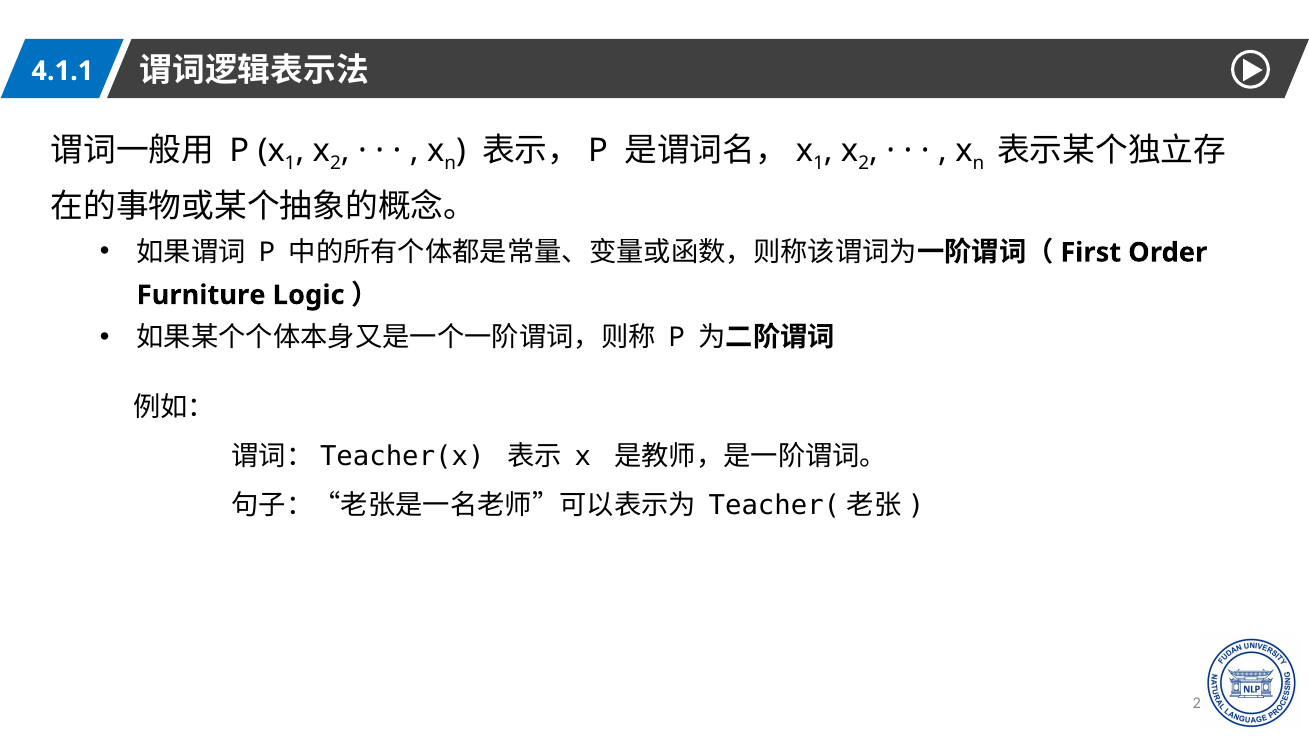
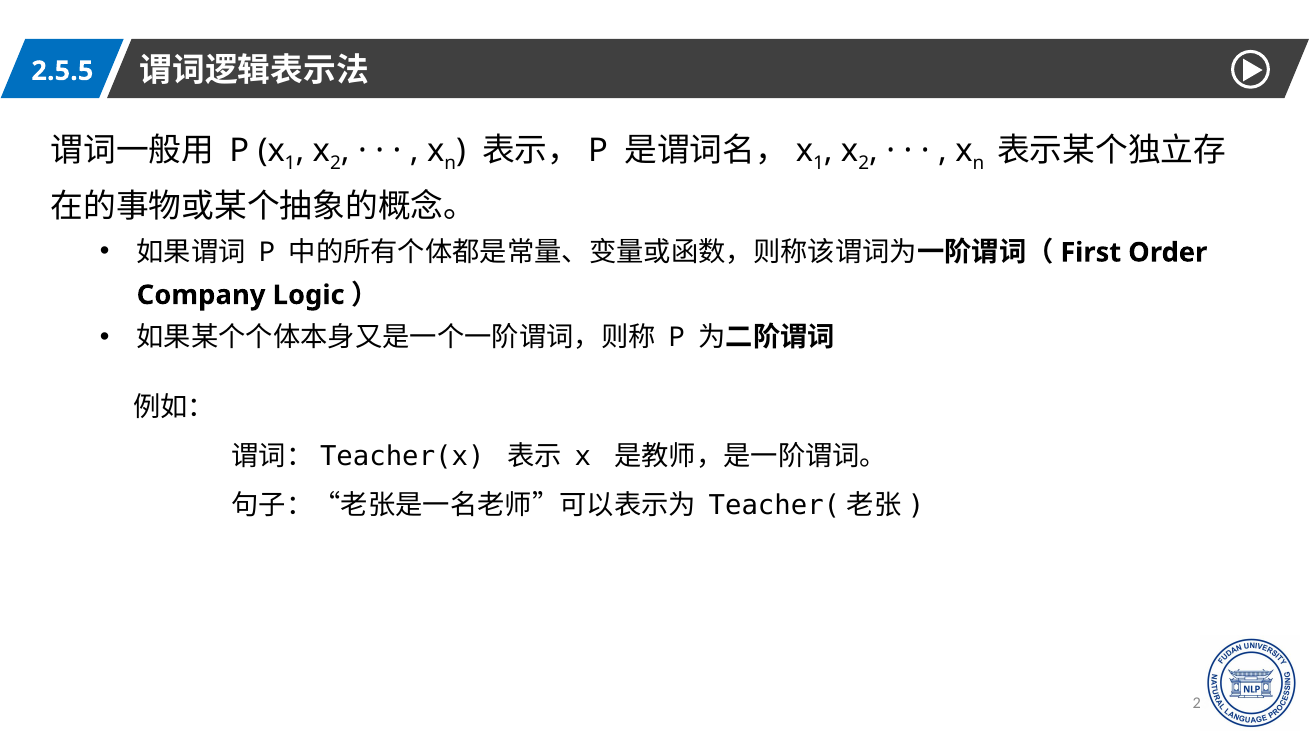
4.1.1: 4.1.1 -> 2.5.5
Furniture: Furniture -> Company
